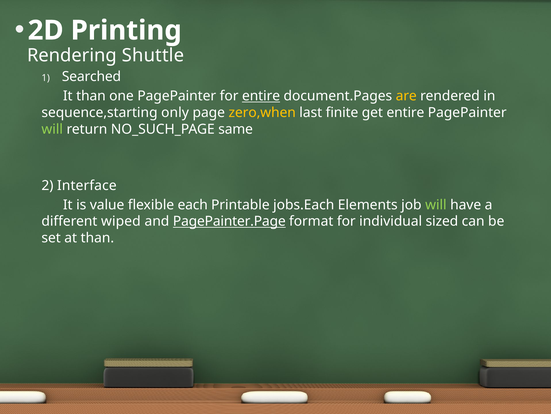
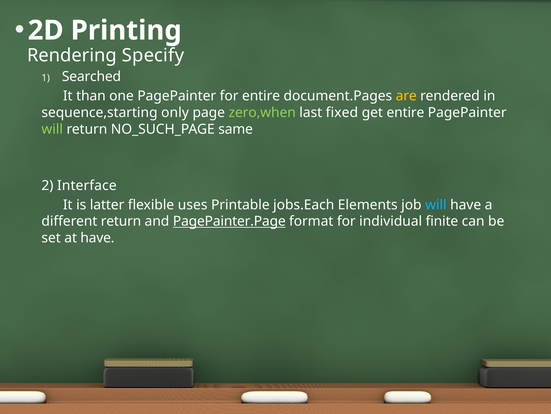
Shuttle: Shuttle -> Specify
entire at (261, 96) underline: present -> none
zero,when colour: yellow -> light green
finite: finite -> fixed
value: value -> latter
each: each -> uses
will at (436, 205) colour: light green -> light blue
different wiped: wiped -> return
sized: sized -> finite
at than: than -> have
